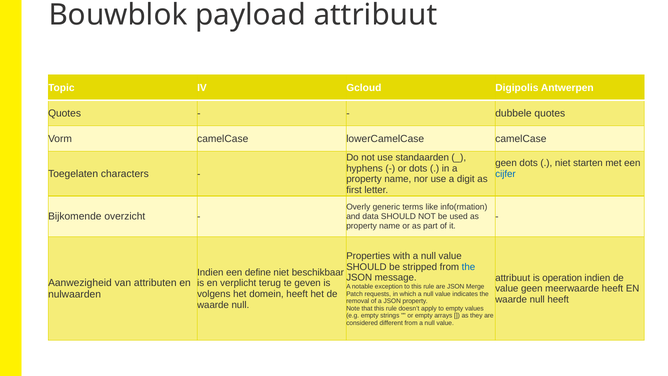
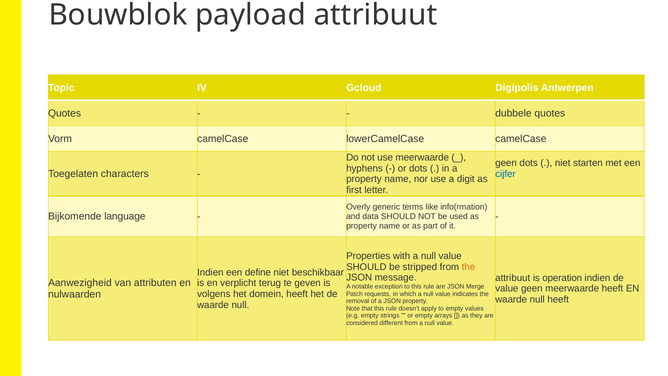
use standaarden: standaarden -> meerwaarde
overzicht: overzicht -> language
the at (469, 267) colour: blue -> orange
